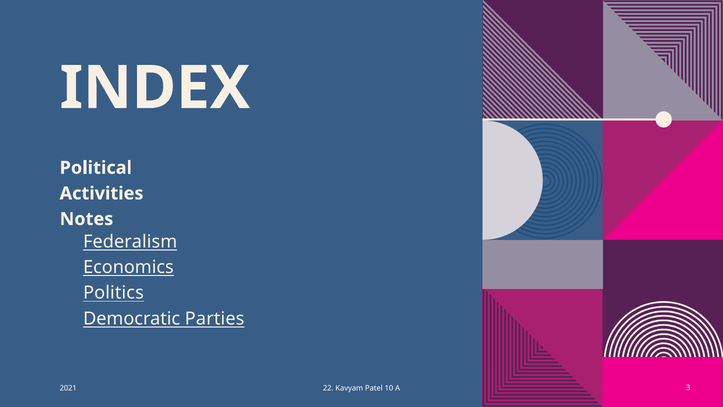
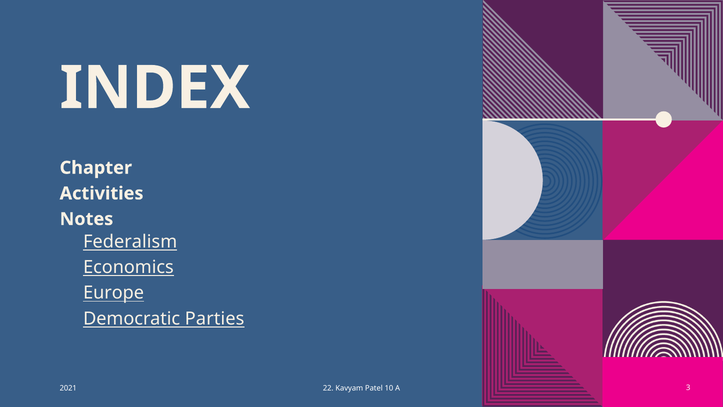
Political: Political -> Chapter
Politics: Politics -> Europe
